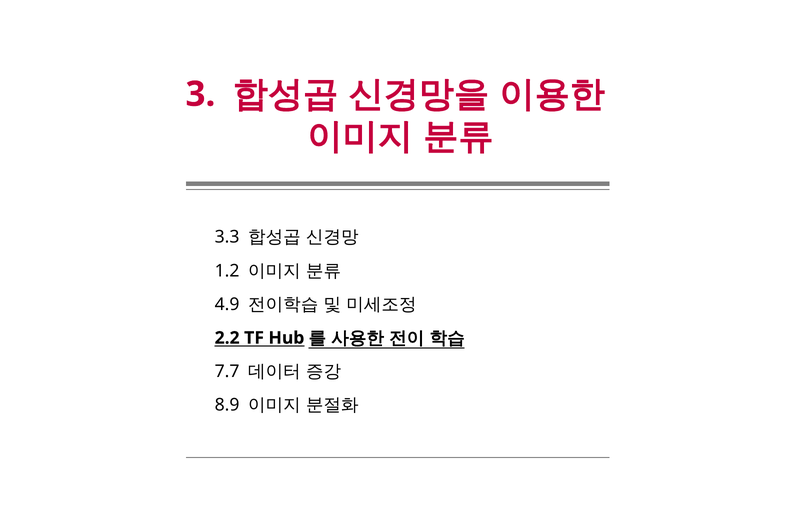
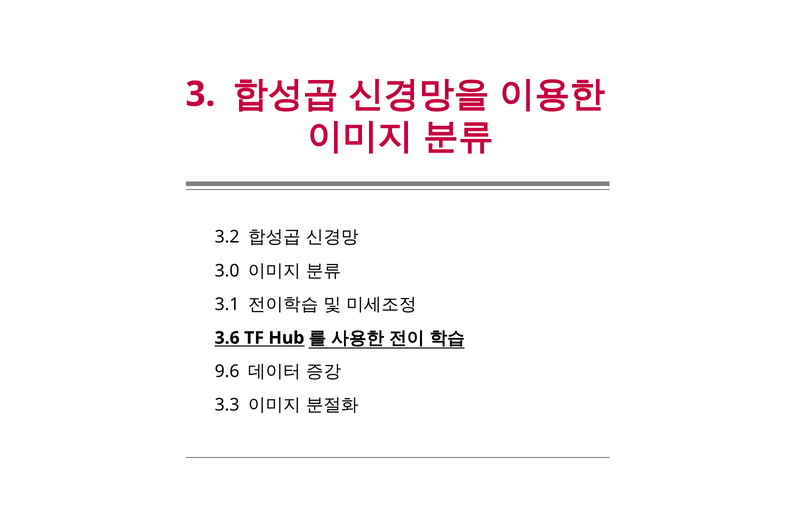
3.3: 3.3 -> 3.2
1.2: 1.2 -> 3.0
4.9: 4.9 -> 3.1
2.2: 2.2 -> 3.6
7.7: 7.7 -> 9.6
8.9: 8.9 -> 3.3
